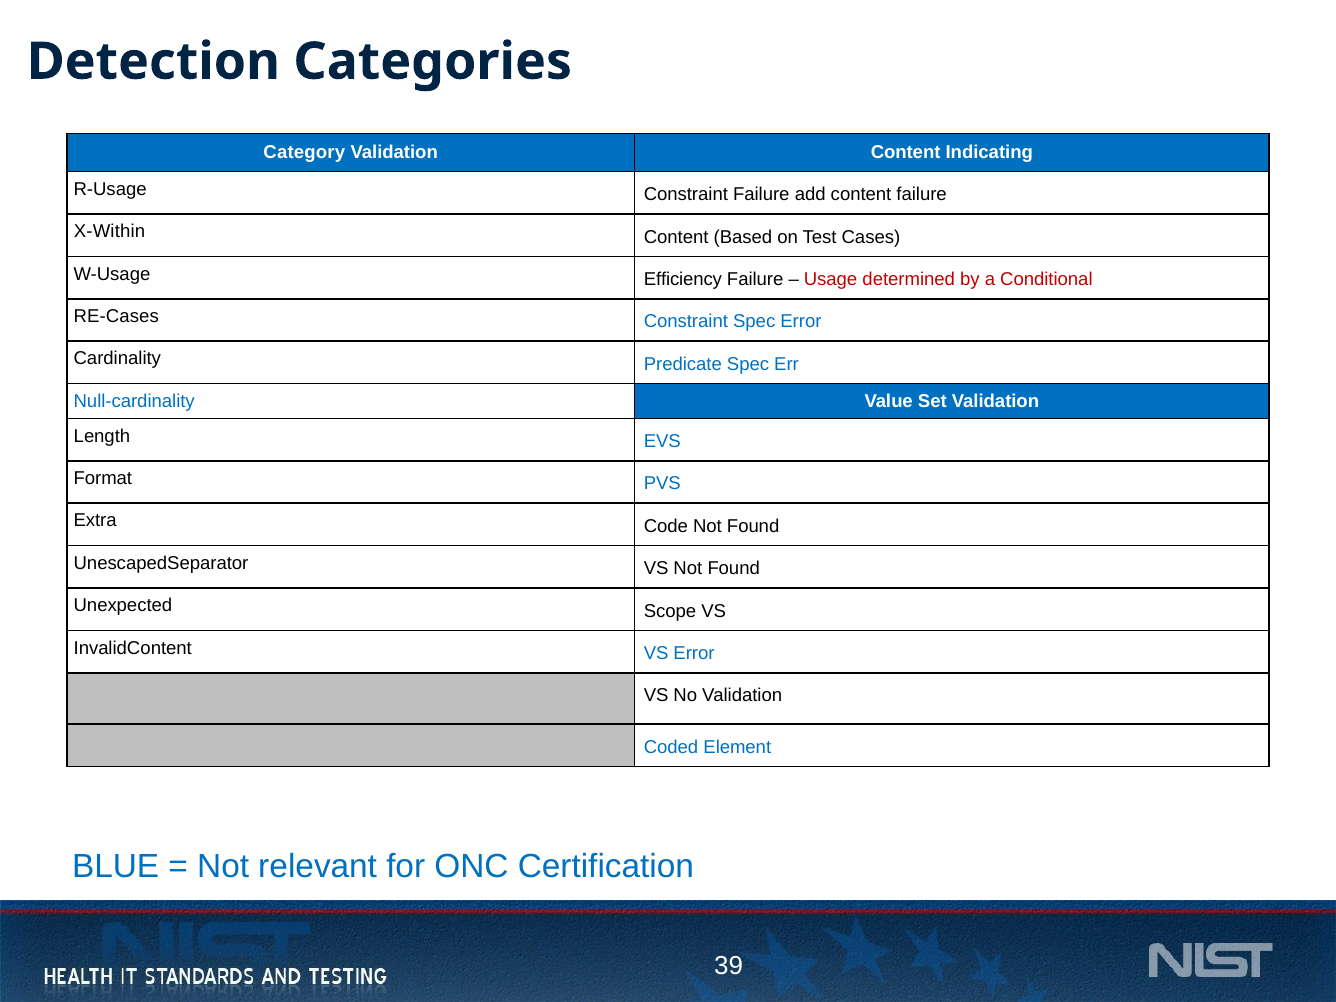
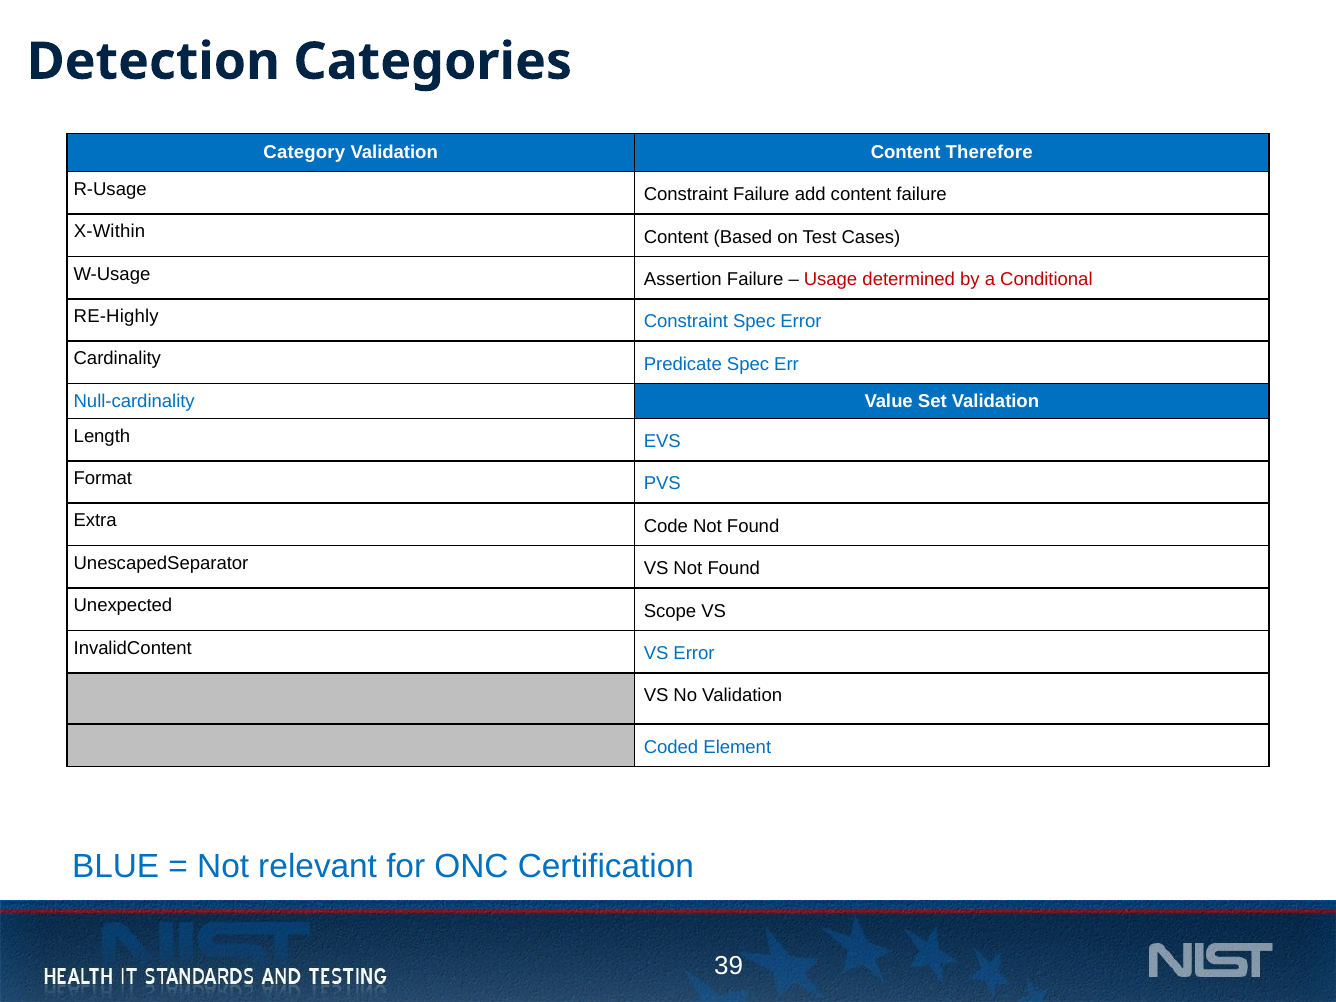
Indicating: Indicating -> Therefore
Efficiency: Efficiency -> Assertion
RE-Cases: RE-Cases -> RE-Highly
